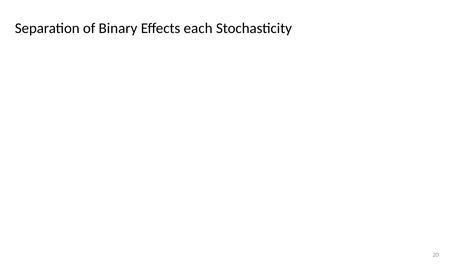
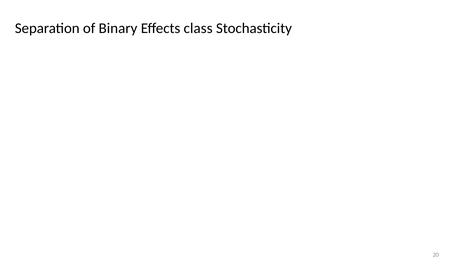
each: each -> class
